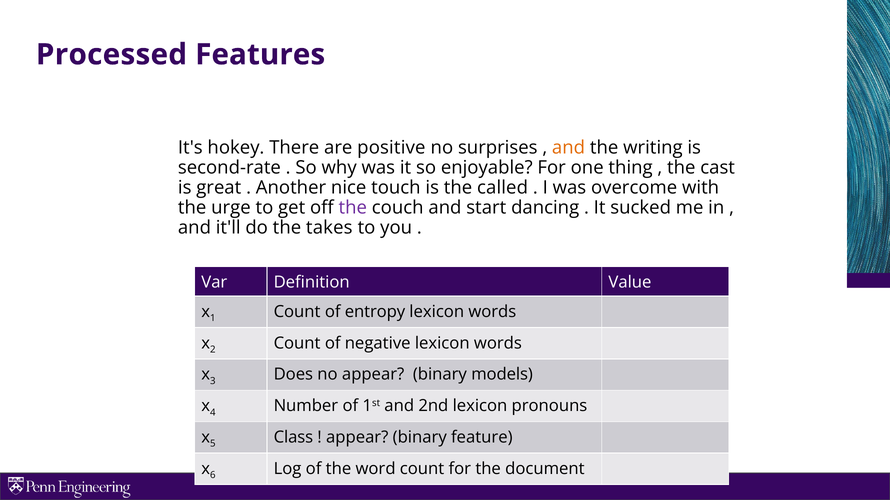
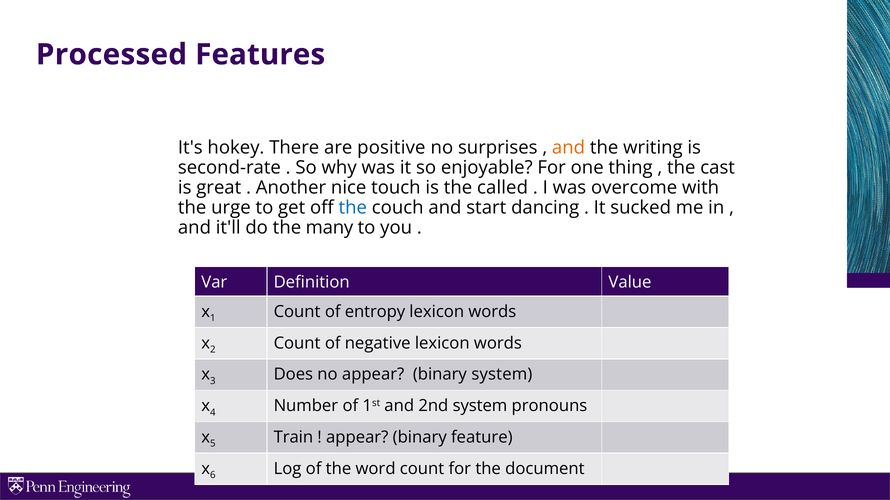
the at (353, 208) colour: purple -> blue
takes: takes -> many
binary models: models -> system
2nd lexicon: lexicon -> system
Class: Class -> Train
